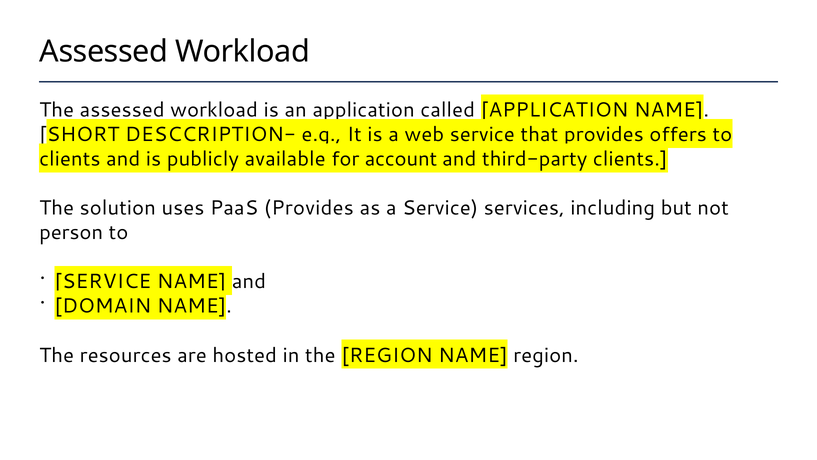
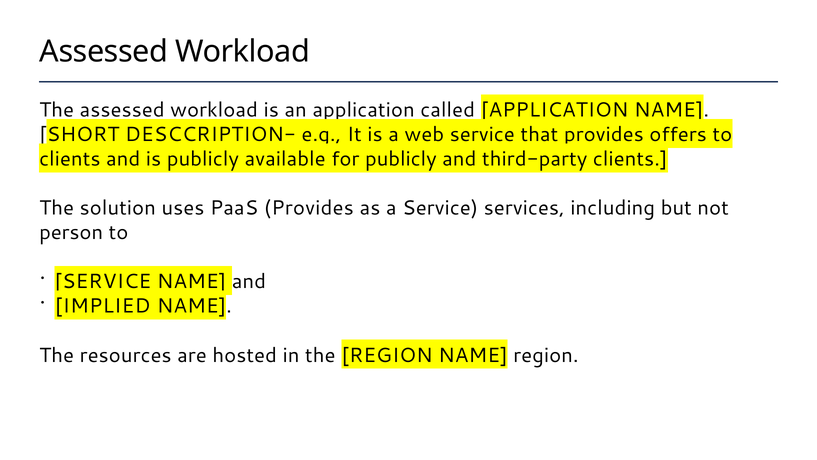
for account: account -> publicly
DOMAIN: DOMAIN -> IMPLIED
